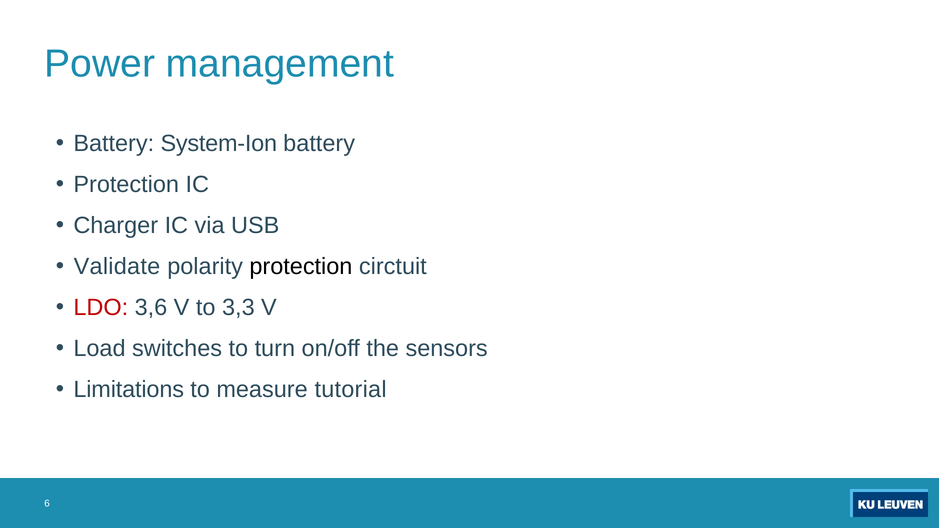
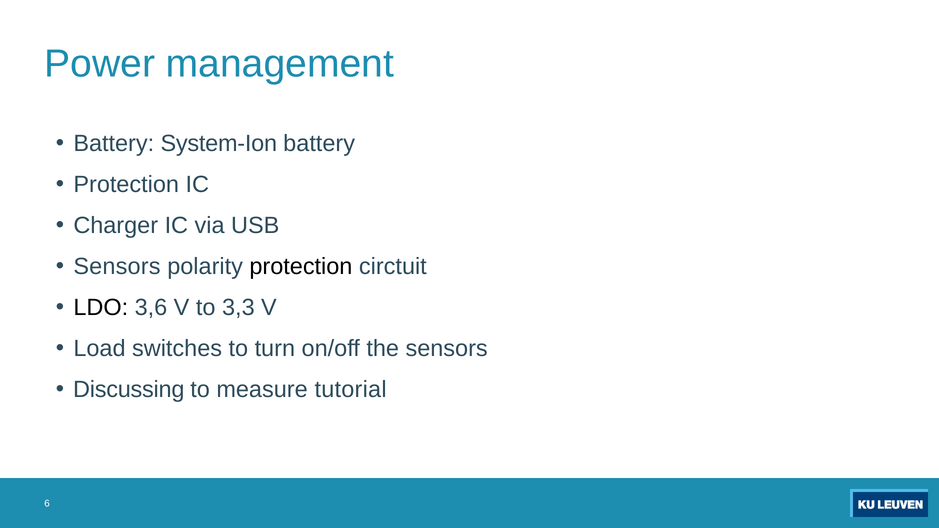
Validate at (117, 267): Validate -> Sensors
LDO colour: red -> black
Limitations: Limitations -> Discussing
